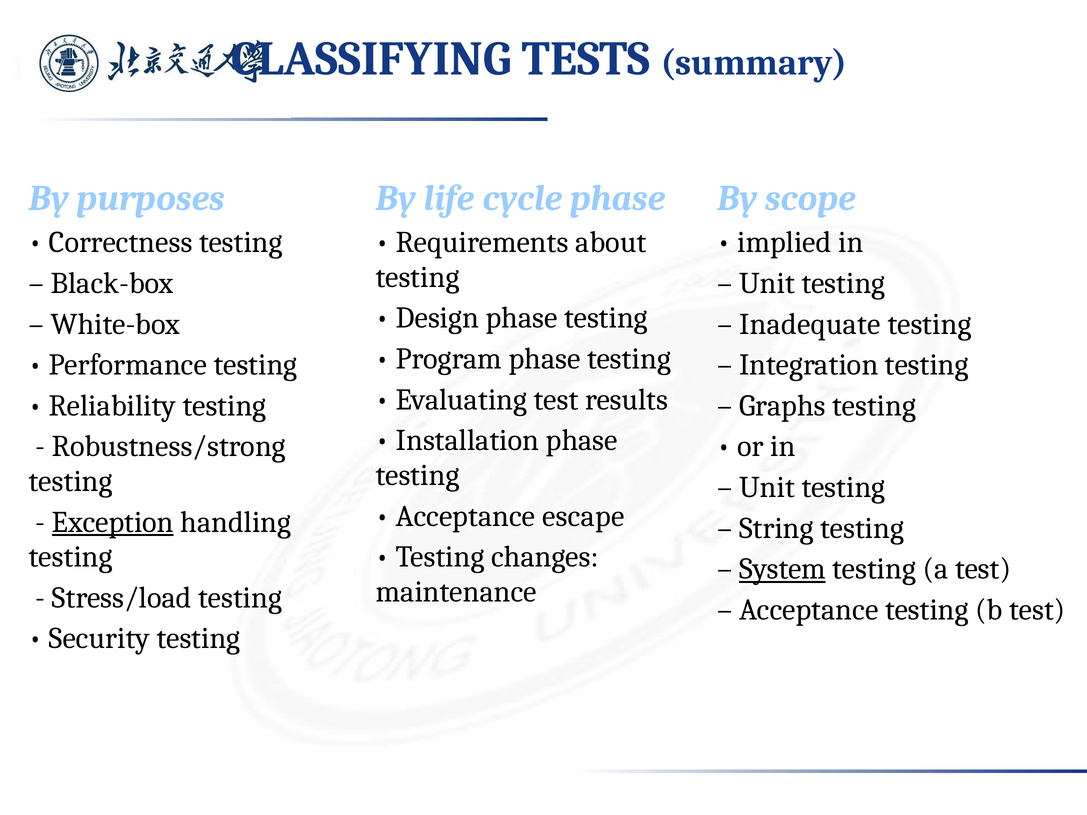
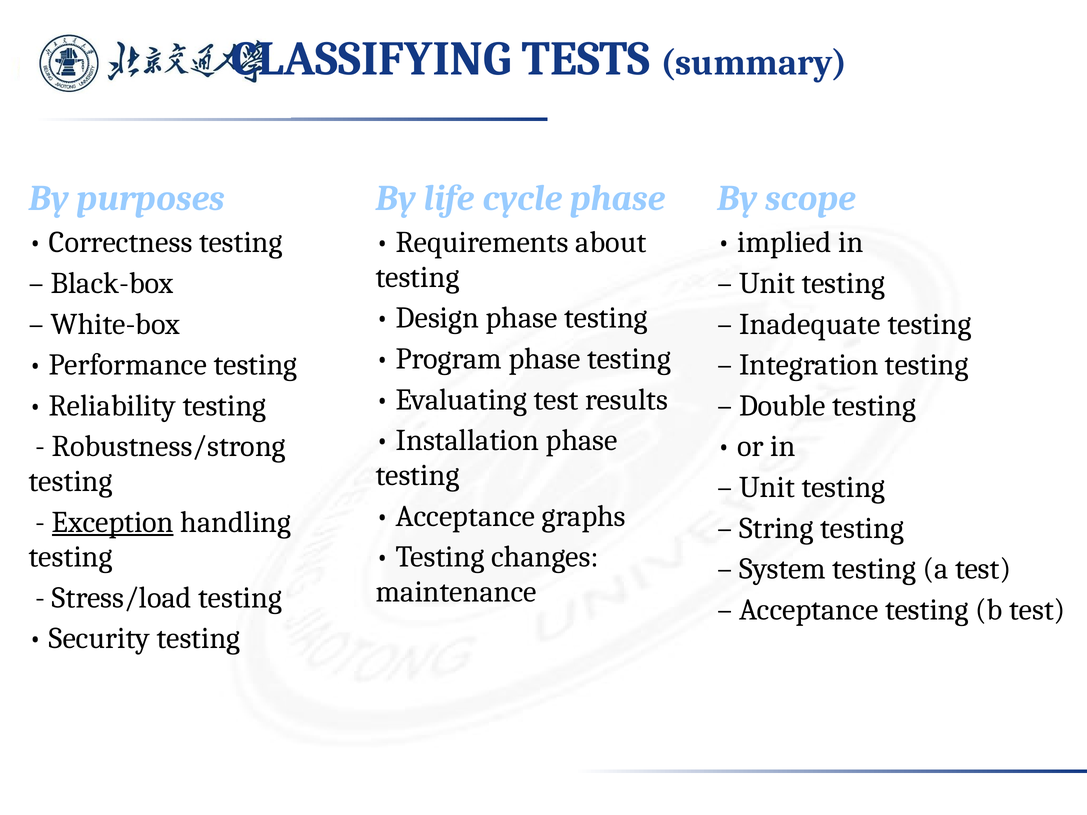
Graphs: Graphs -> Double
escape: escape -> graphs
System underline: present -> none
